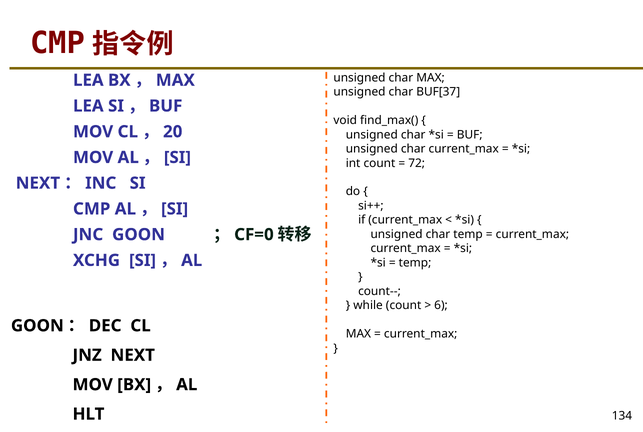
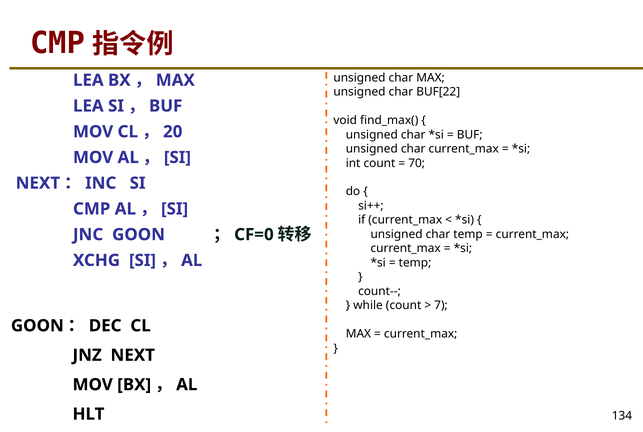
BUF[37: BUF[37 -> BUF[22
72: 72 -> 70
6: 6 -> 7
